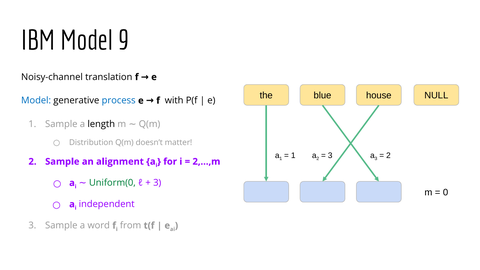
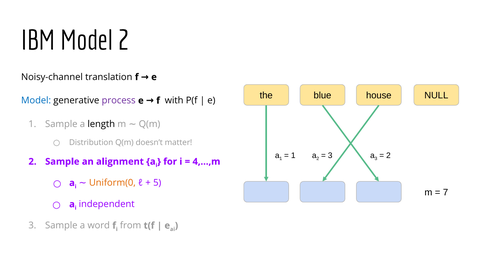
Model 9: 9 -> 2
process colour: blue -> purple
2,...,m: 2,...,m -> 4,...,m
Uniform(0 colour: green -> orange
3 at (157, 183): 3 -> 5
0: 0 -> 7
